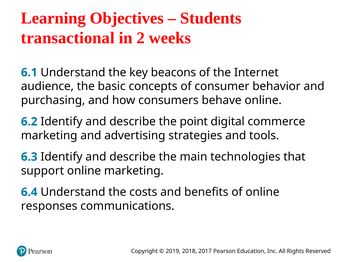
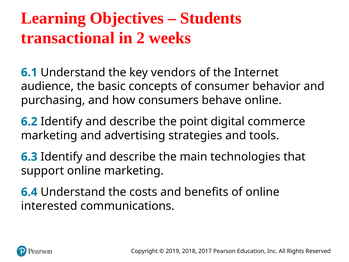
beacons: beacons -> vendors
responses: responses -> interested
